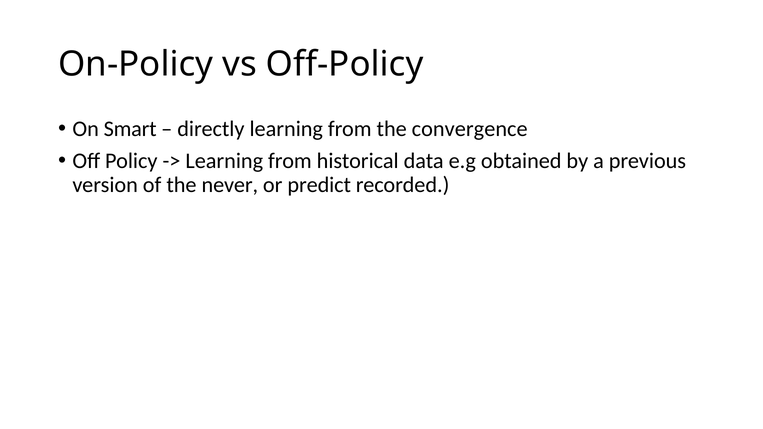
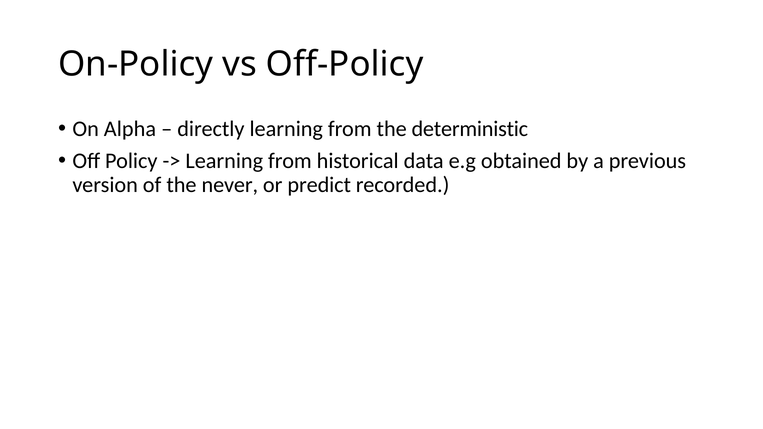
Smart: Smart -> Alpha
convergence: convergence -> deterministic
